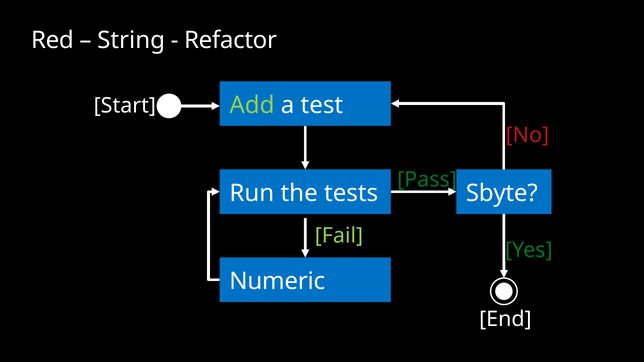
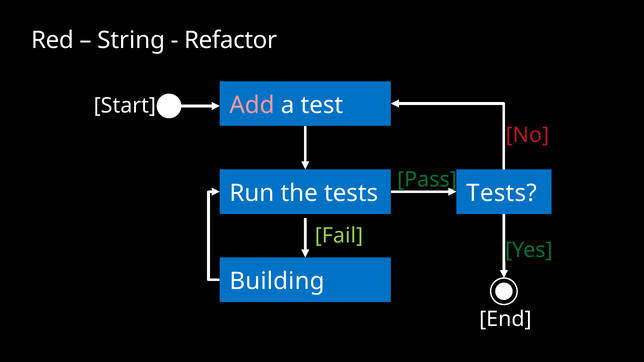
Add colour: light green -> pink
Sbyte at (502, 193): Sbyte -> Tests
Numeric: Numeric -> Building
